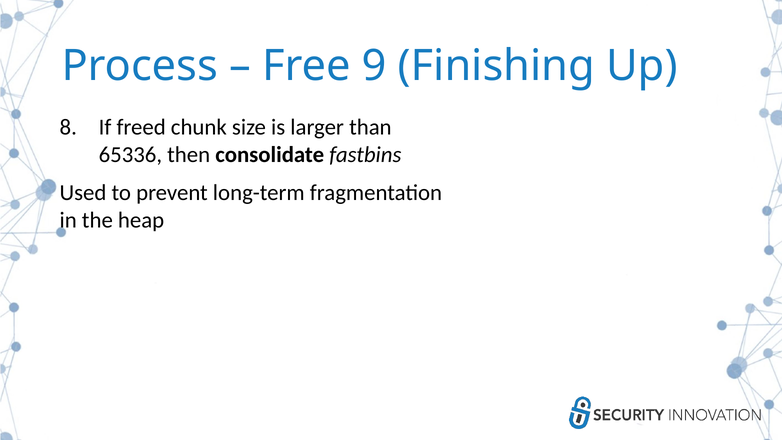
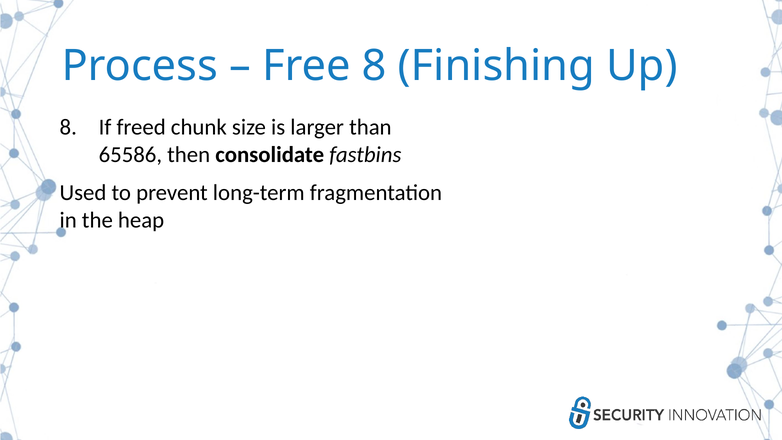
Free 9: 9 -> 8
65336: 65336 -> 65586
